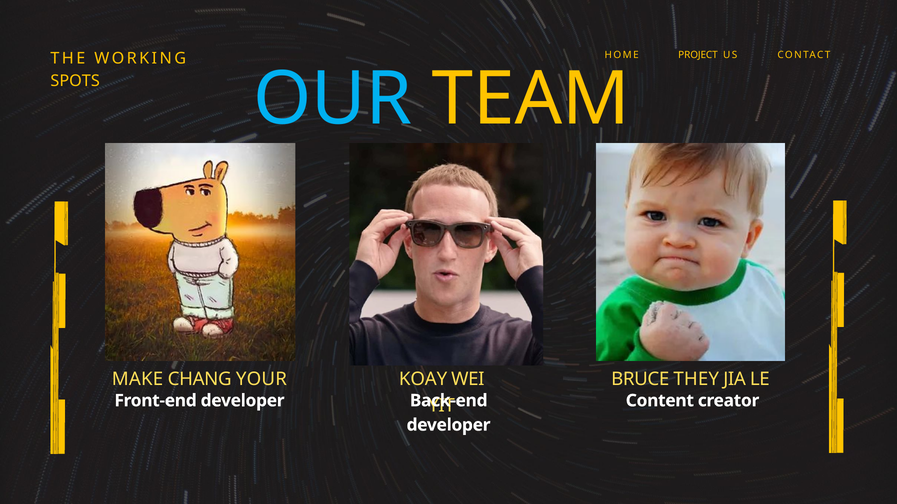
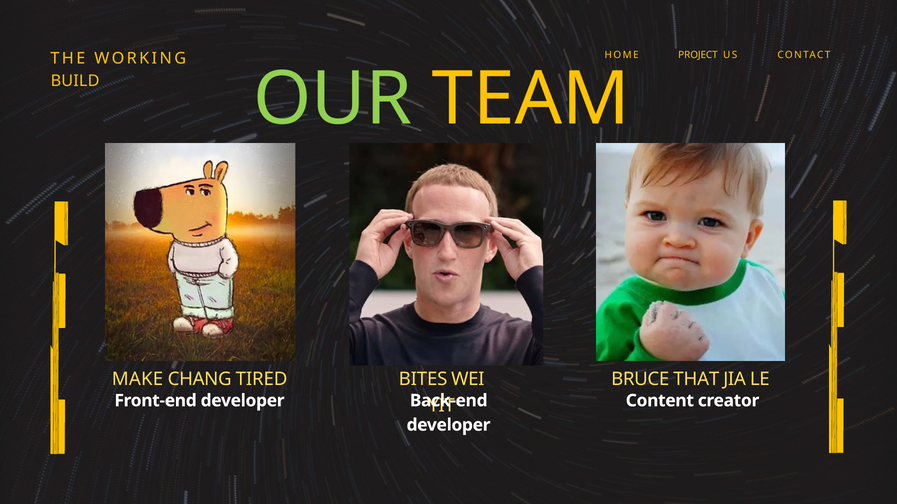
SPOTS: SPOTS -> BUILD
OUR colour: light blue -> light green
YOUR: YOUR -> TIRED
KOAY: KOAY -> BITES
THEY: THEY -> THAT
